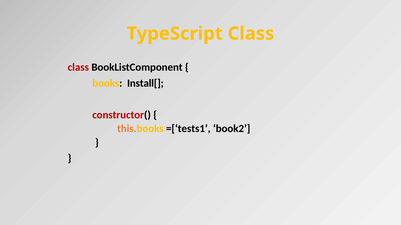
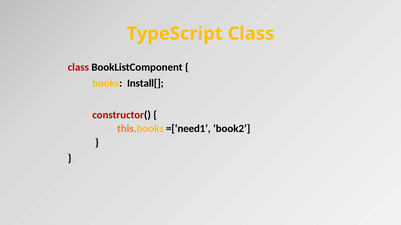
=[‘tests1: =[‘tests1 -> =[‘need1
